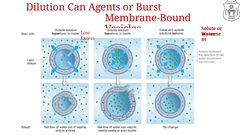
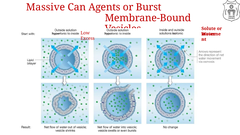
Dilution: Dilution -> Massive
